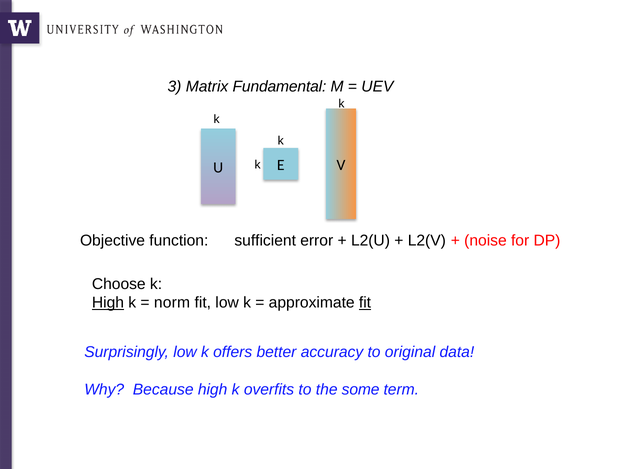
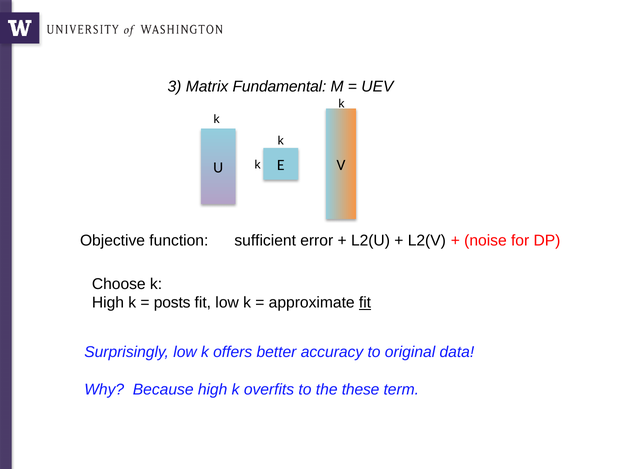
High at (108, 303) underline: present -> none
norm: norm -> posts
some: some -> these
